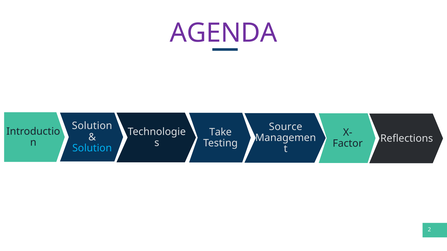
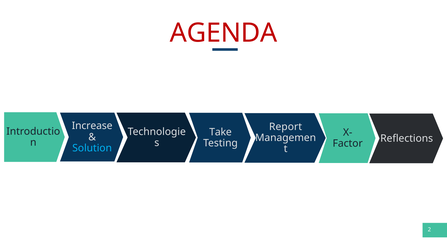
AGENDA colour: purple -> red
Solution at (92, 126): Solution -> Increase
Source: Source -> Report
